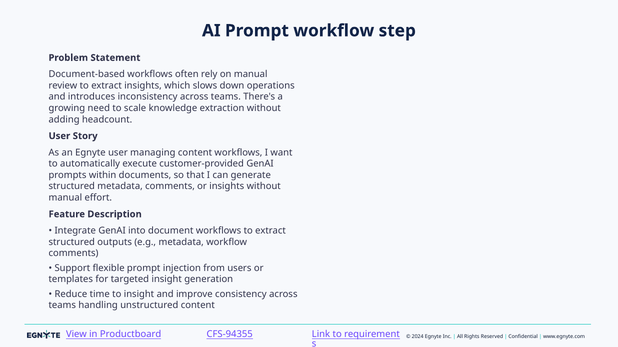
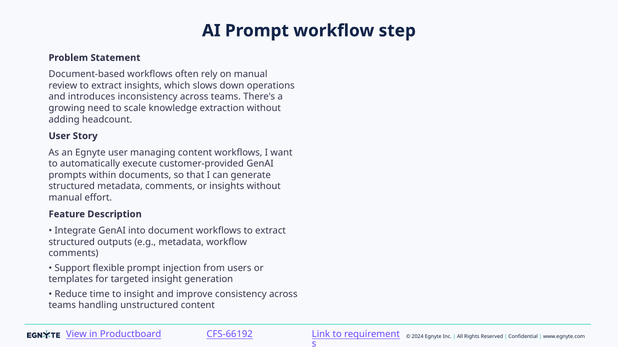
CFS-94355: CFS-94355 -> CFS-66192
